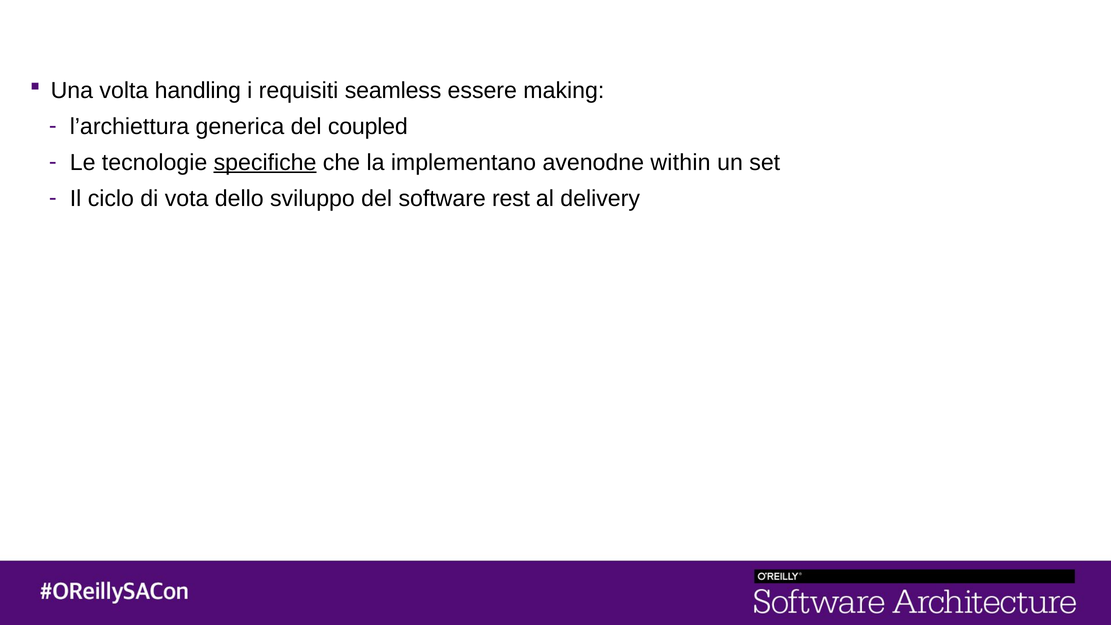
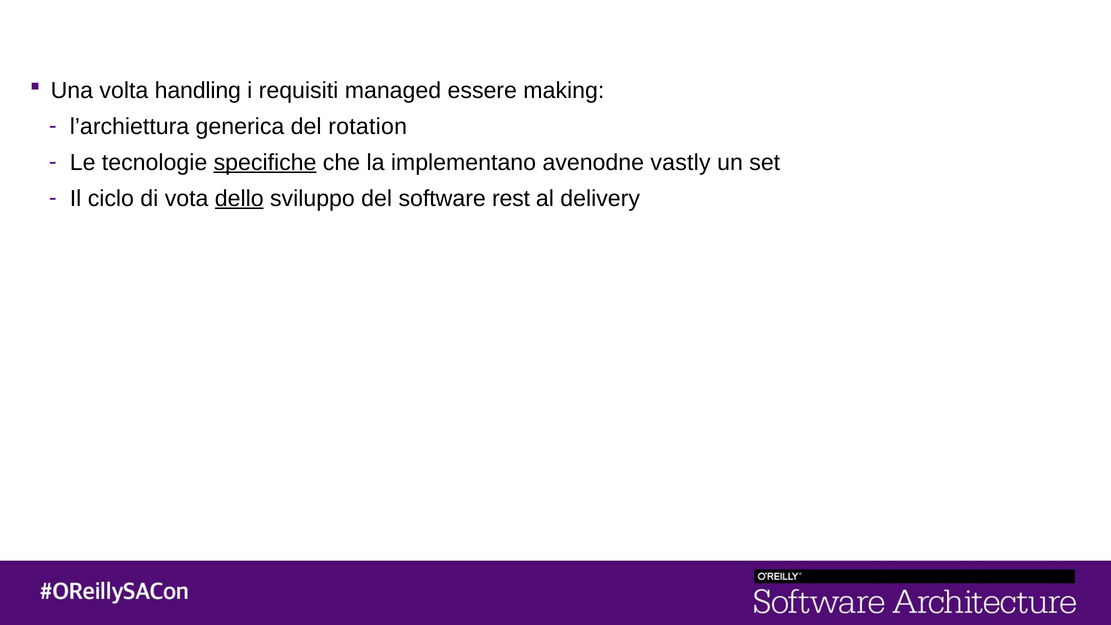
seamless: seamless -> managed
coupled: coupled -> rotation
within: within -> vastly
dello underline: none -> present
